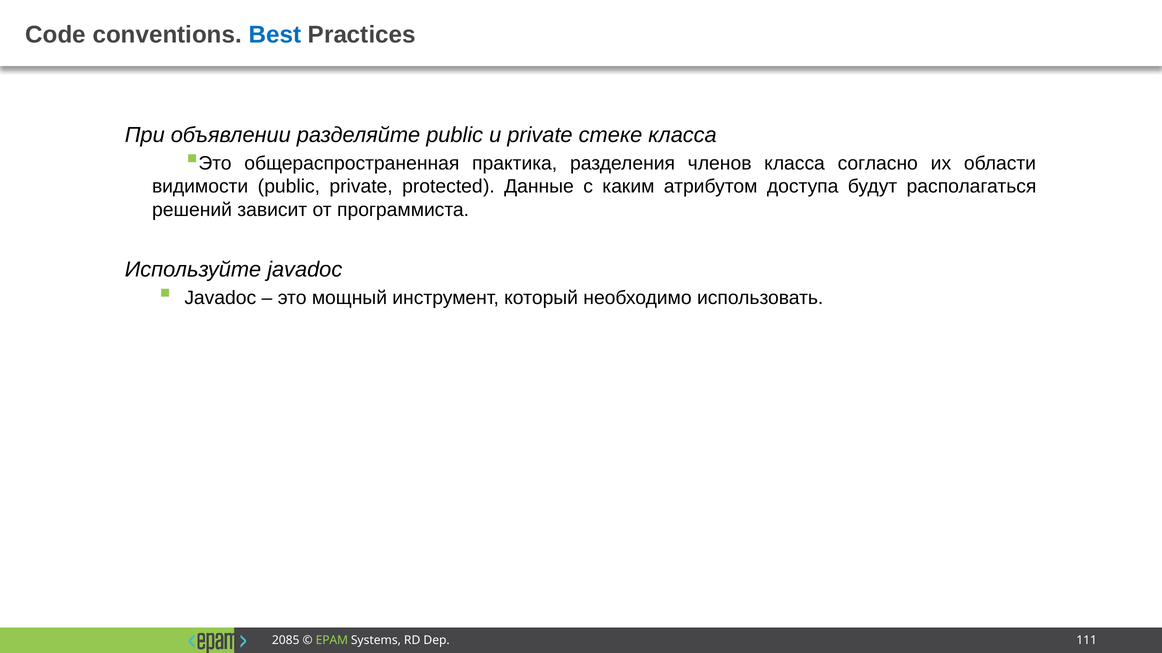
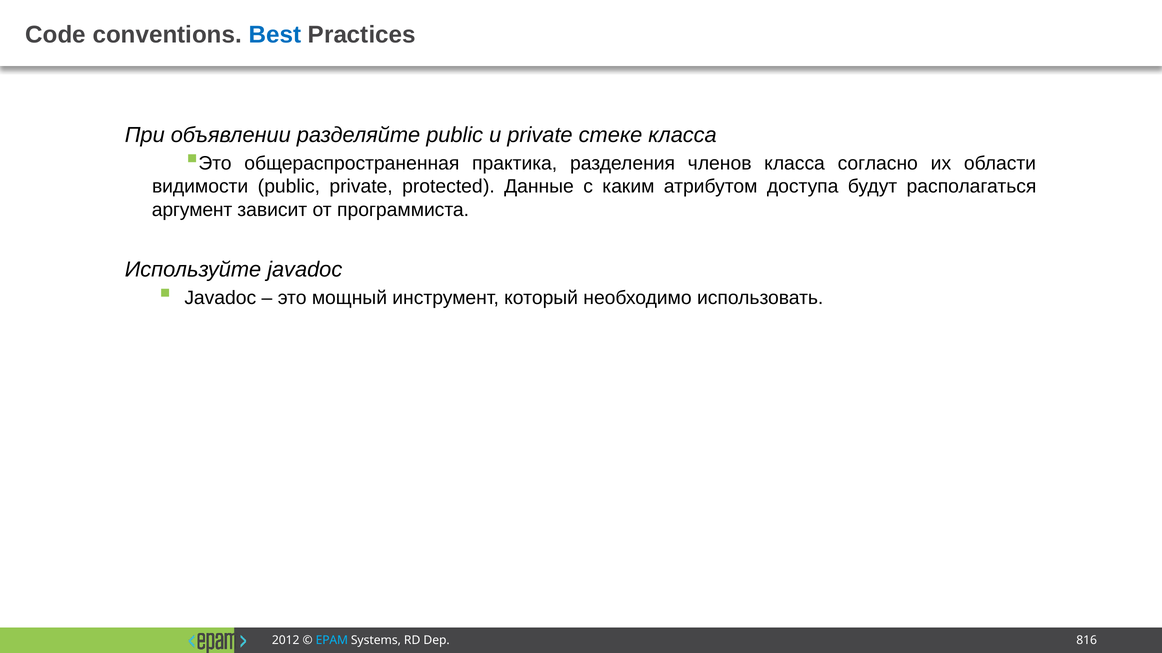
решений: решений -> аргумент
2085: 2085 -> 2012
EPAM colour: light green -> light blue
111: 111 -> 816
